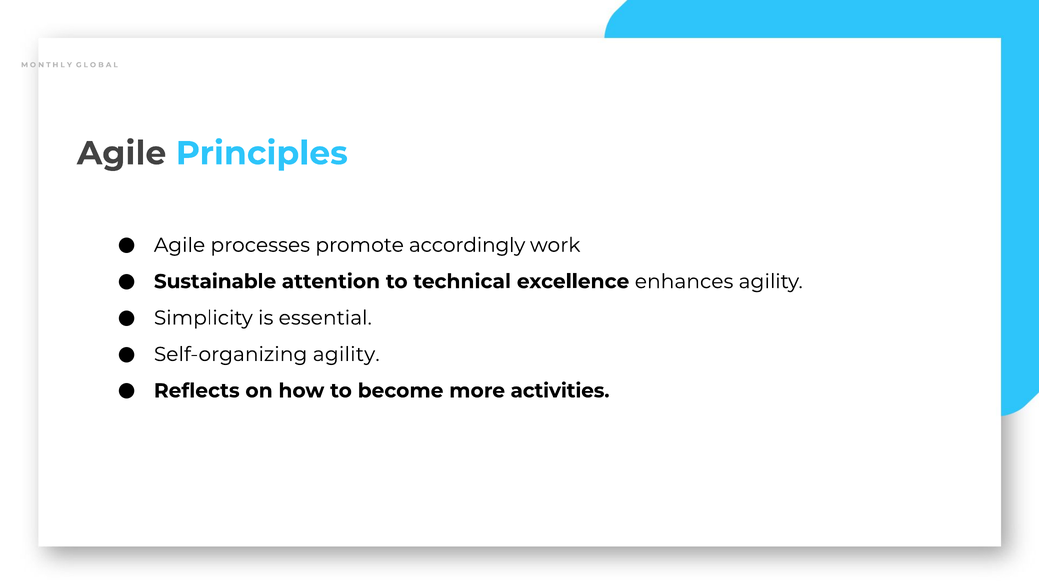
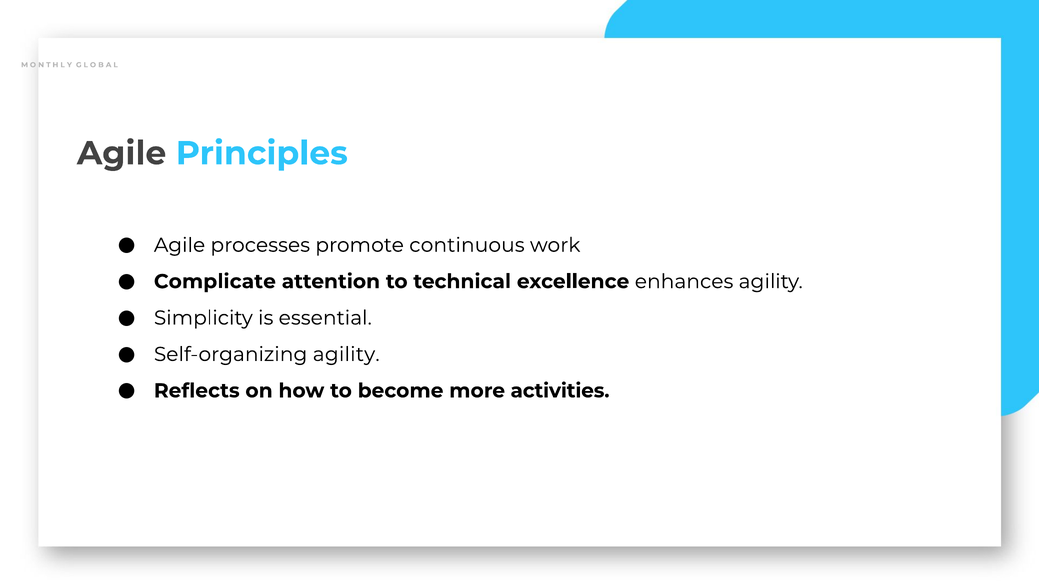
accordingly: accordingly -> continuous
Sustainable: Sustainable -> Complicate
